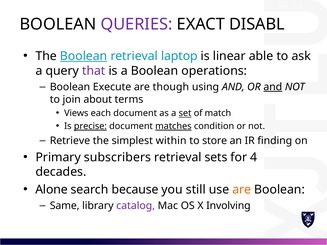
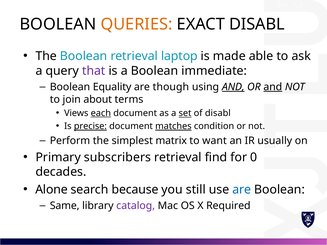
QUERIES colour: purple -> orange
Boolean at (84, 56) underline: present -> none
linear: linear -> made
operations: operations -> immediate
Execute: Execute -> Equality
AND at (233, 87) underline: none -> present
each underline: none -> present
of match: match -> disabl
Retrieve: Retrieve -> Perform
within: within -> matrix
store: store -> want
finding: finding -> usually
sets: sets -> find
4: 4 -> 0
are at (242, 190) colour: orange -> blue
Involving: Involving -> Required
